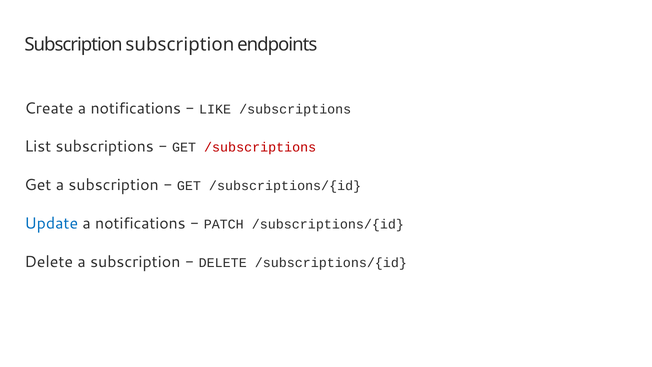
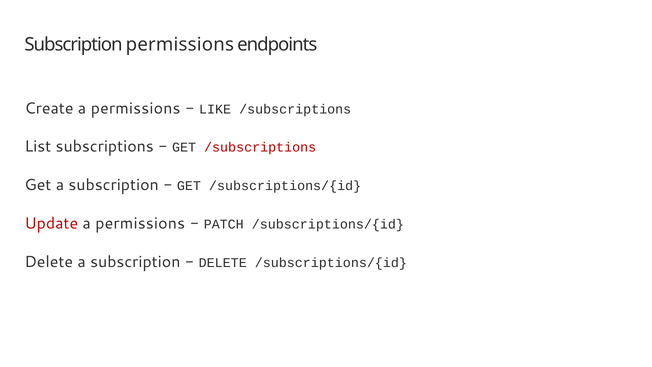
Subscription subscription: subscription -> permissions
Create a notifications: notifications -> permissions
Update colour: blue -> red
notifications at (140, 223): notifications -> permissions
